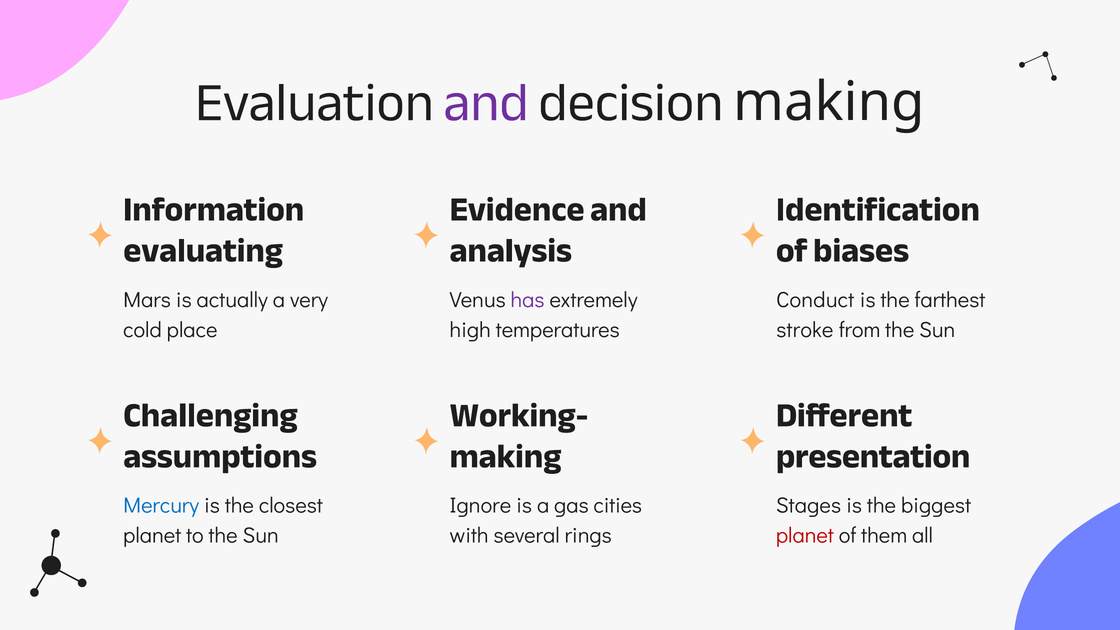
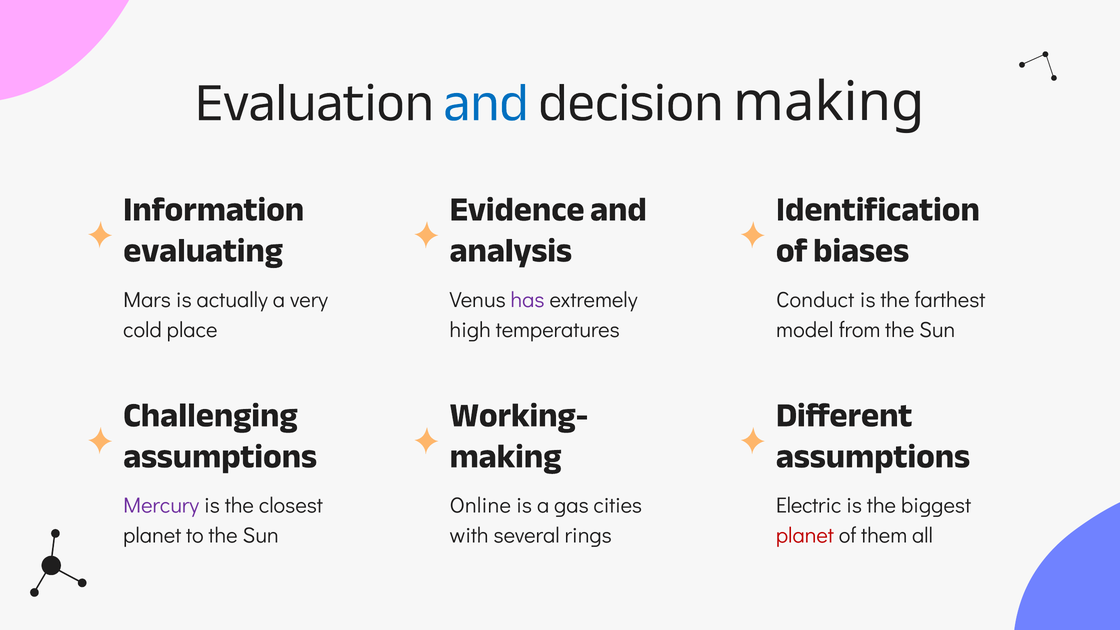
and at (486, 102) colour: purple -> blue
stroke: stroke -> model
presentation at (873, 456): presentation -> assumptions
Mercury colour: blue -> purple
Ignore: Ignore -> Online
Stages: Stages -> Electric
